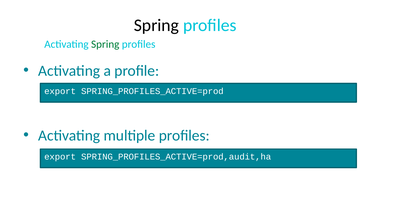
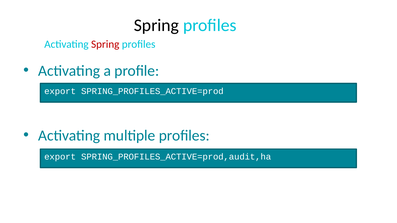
Spring at (105, 44) colour: green -> red
